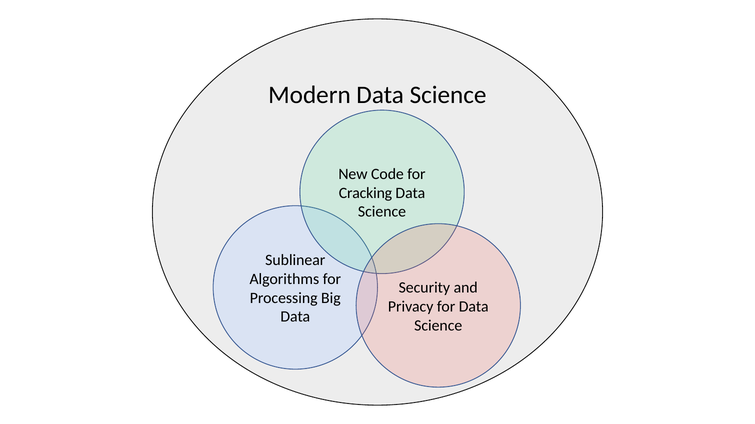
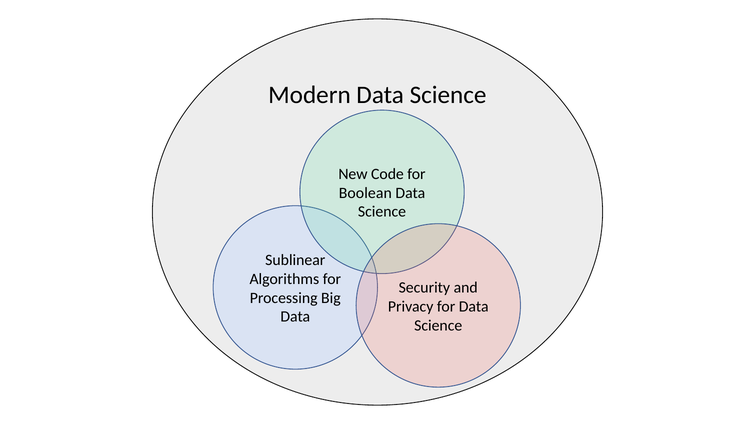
Cracking: Cracking -> Boolean
